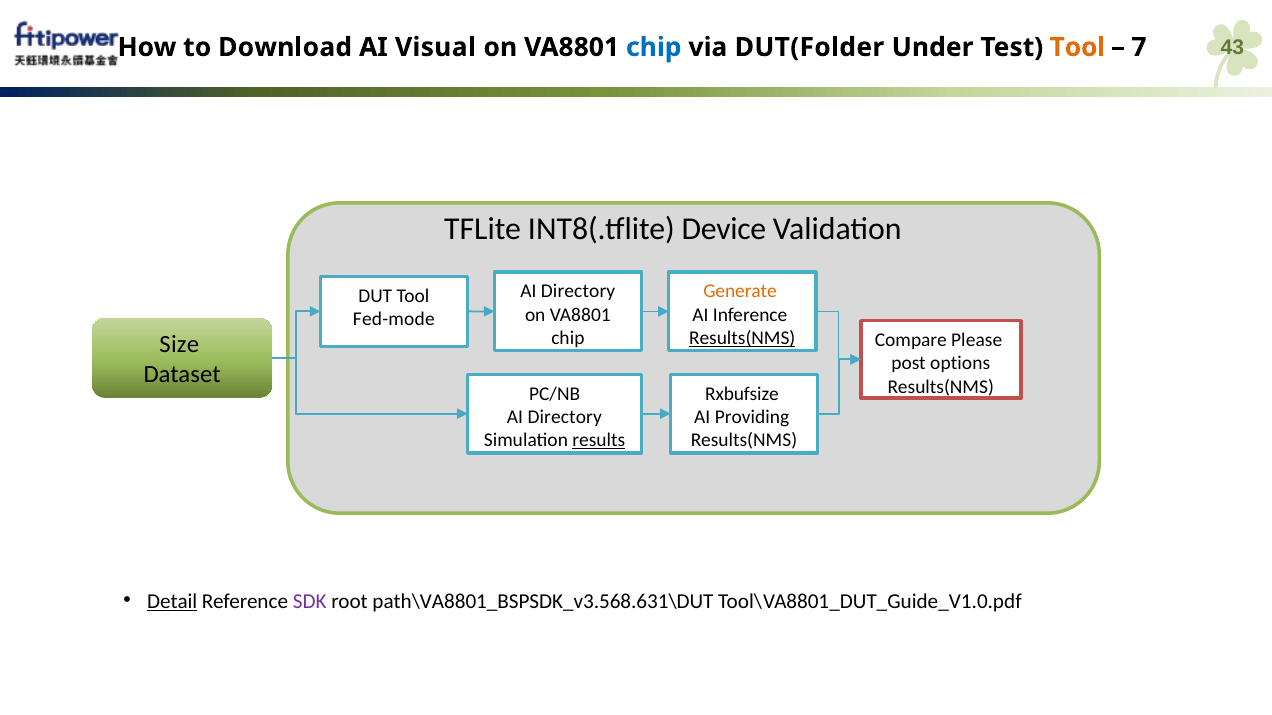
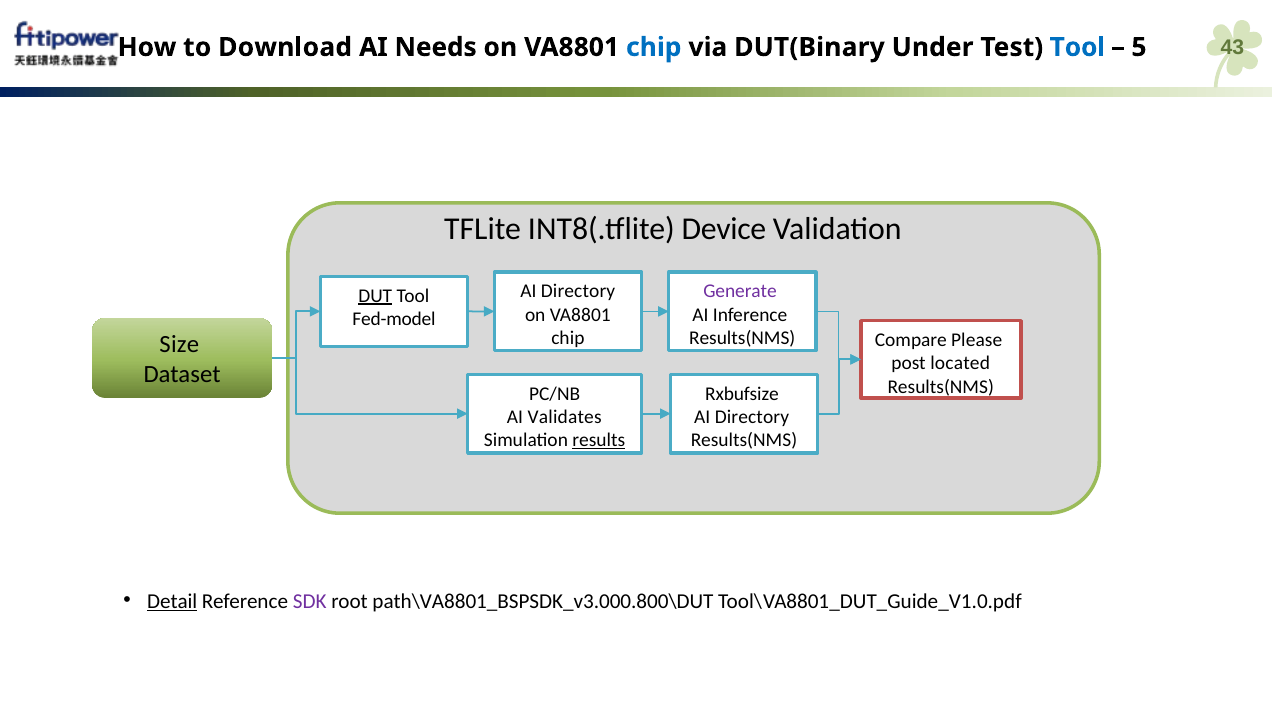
Visual: Visual -> Needs
DUT(Folder: DUT(Folder -> DUT(Binary
Tool at (1077, 47) colour: orange -> blue
7: 7 -> 5
Generate colour: orange -> purple
DUT underline: none -> present
Fed-mode: Fed-mode -> Fed-model
Results(NMS at (742, 338) underline: present -> none
options: options -> located
Directory at (565, 417): Directory -> Validates
Providing at (752, 417): Providing -> Directory
path\VA8801_BSPSDK_v3.568.631\DUT: path\VA8801_BSPSDK_v3.568.631\DUT -> path\VA8801_BSPSDK_v3.000.800\DUT
